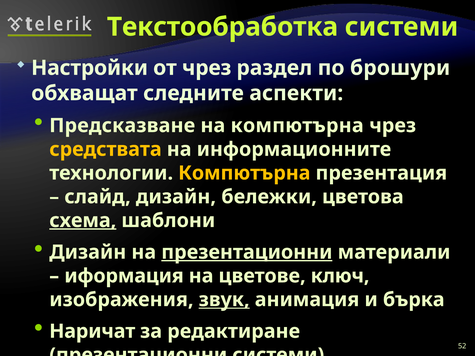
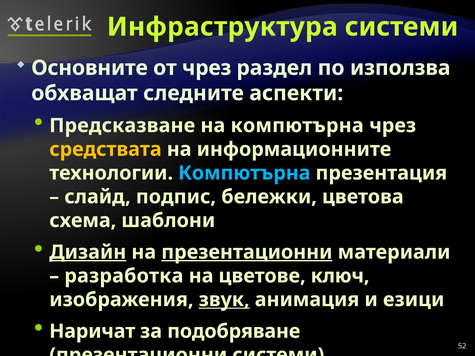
Текстообработка: Текстообработка -> Инфраструктура
Настройки: Настройки -> Основните
брошури: брошури -> използва
Компютърна at (244, 173) colour: yellow -> light blue
слайд дизайн: дизайн -> подпис
схема underline: present -> none
Дизайн at (88, 252) underline: none -> present
иформация: иформация -> разработка
бърка: бърка -> езици
редактиране: редактиране -> подобряване
